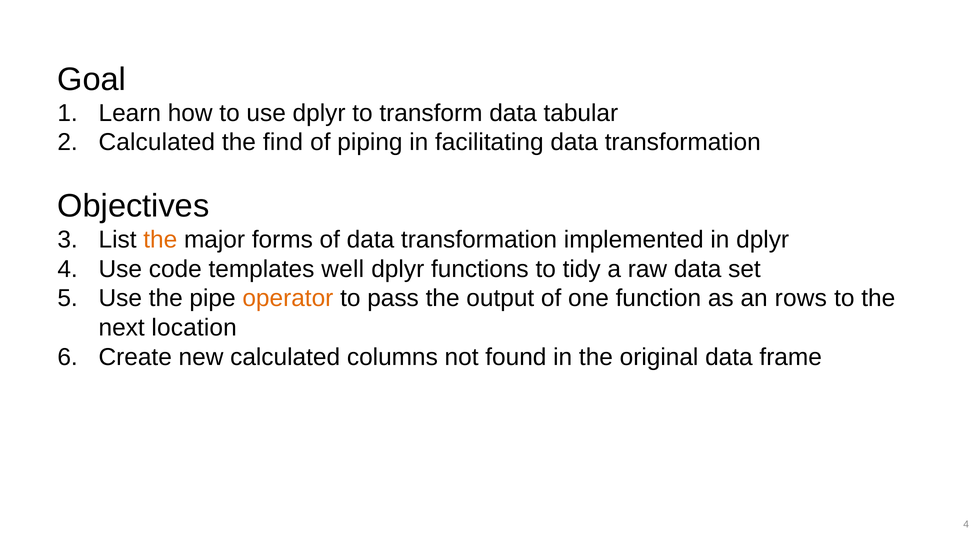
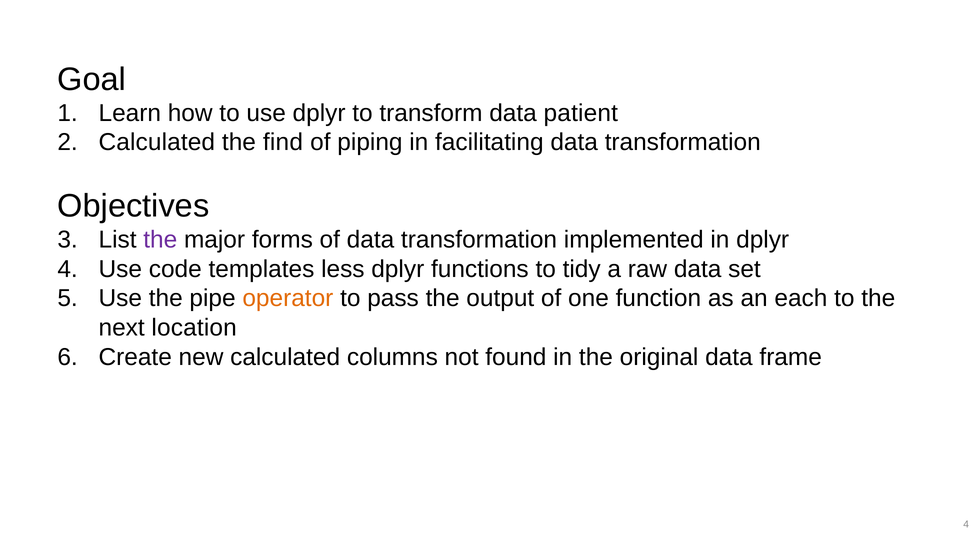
tabular: tabular -> patient
the at (160, 240) colour: orange -> purple
well: well -> less
rows: rows -> each
